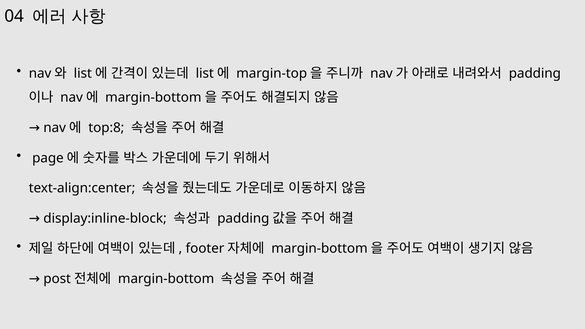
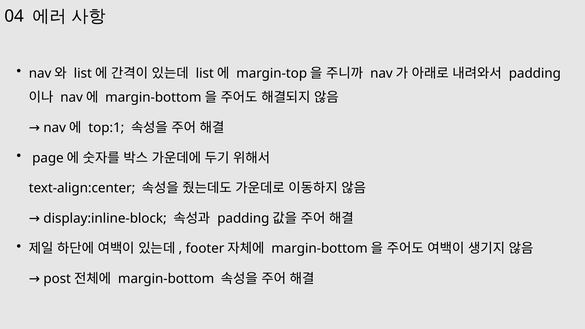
top:8: top:8 -> top:1
